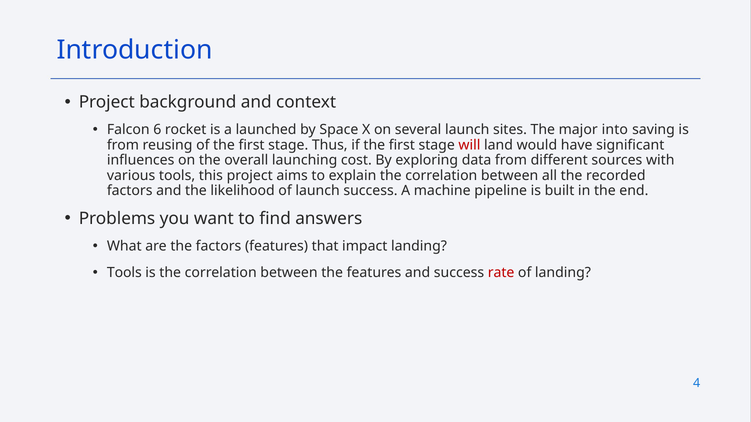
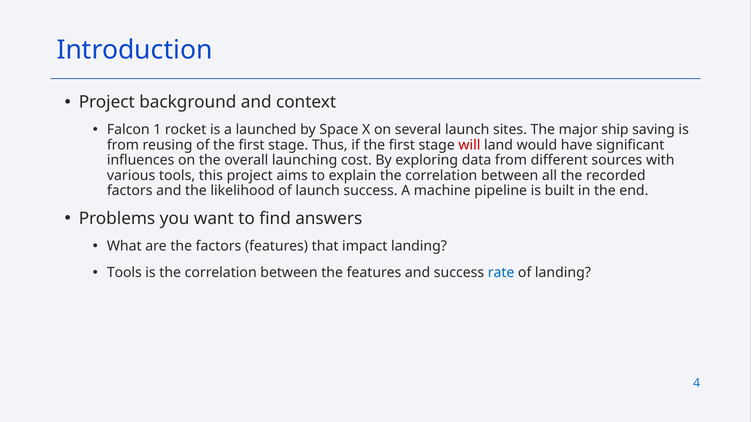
6: 6 -> 1
into: into -> ship
rate colour: red -> blue
